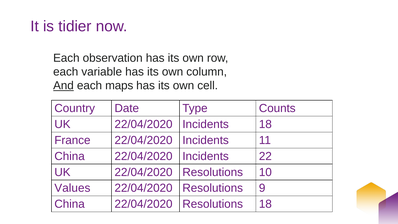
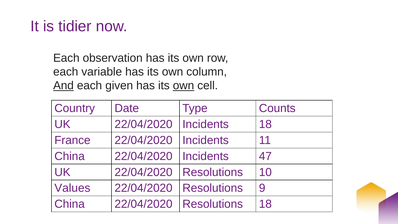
maps: maps -> given
own at (184, 86) underline: none -> present
22: 22 -> 47
